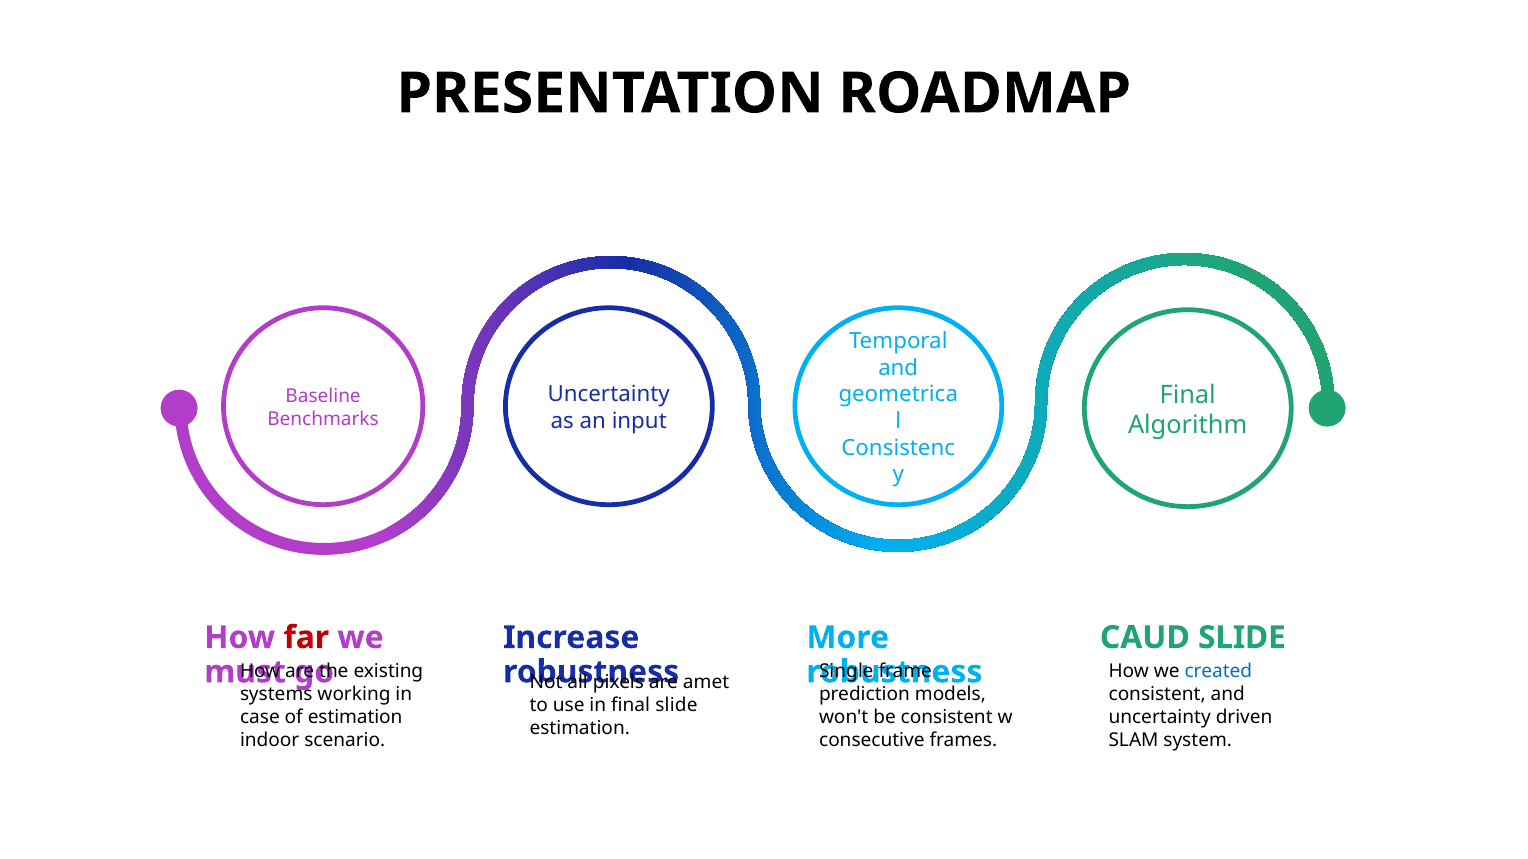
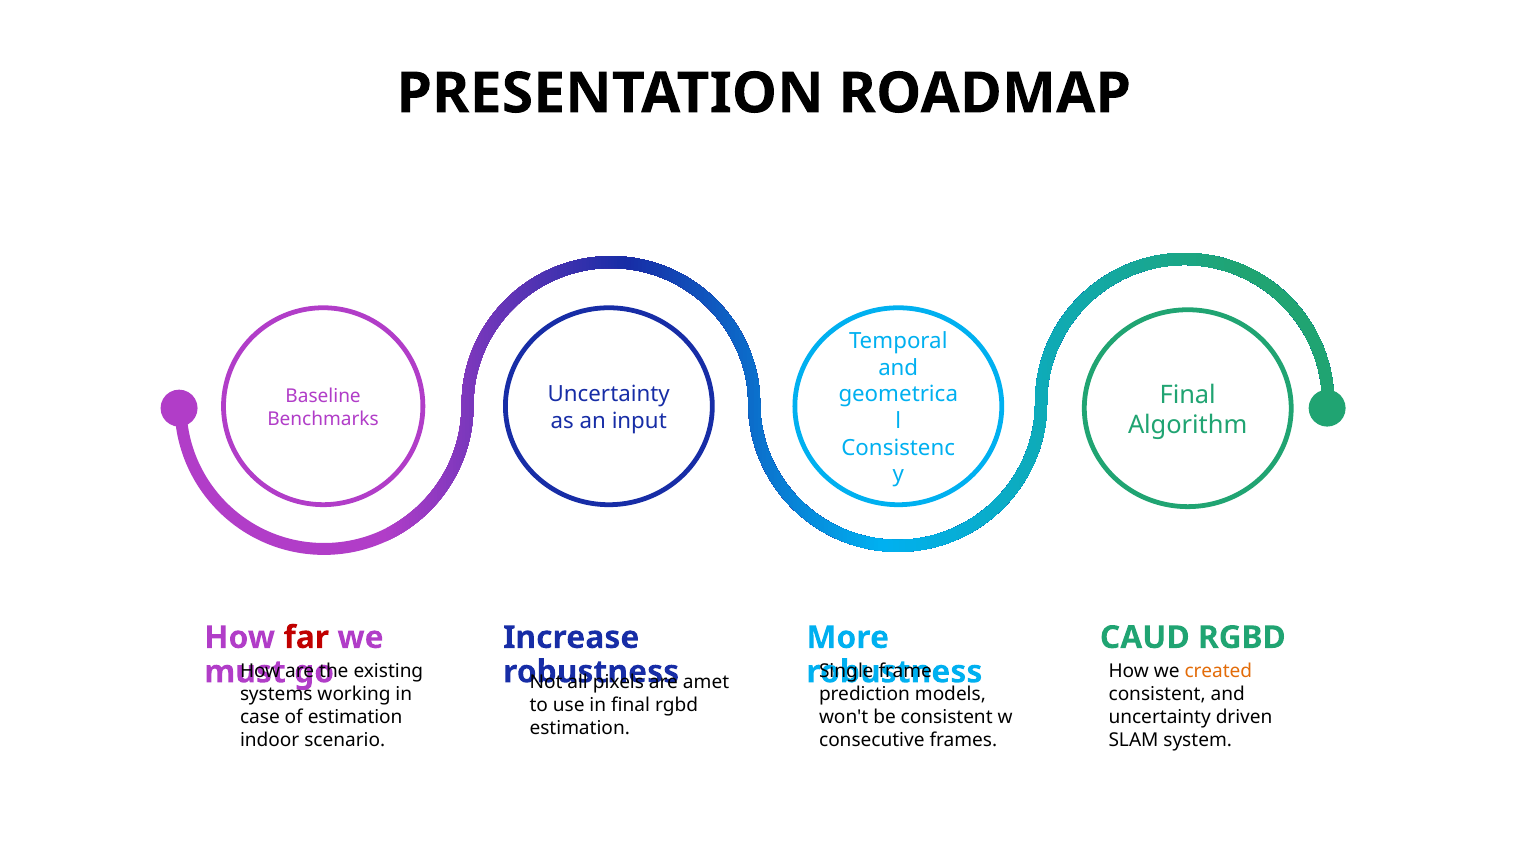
CAUD SLIDE: SLIDE -> RGBD
created colour: blue -> orange
final slide: slide -> rgbd
